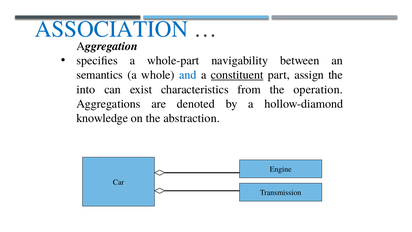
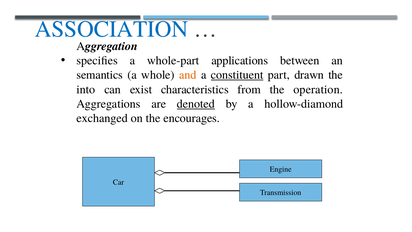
navigability: navigability -> applications
and colour: blue -> orange
assign: assign -> drawn
denoted underline: none -> present
knowledge: knowledge -> exchanged
abstraction: abstraction -> encourages
